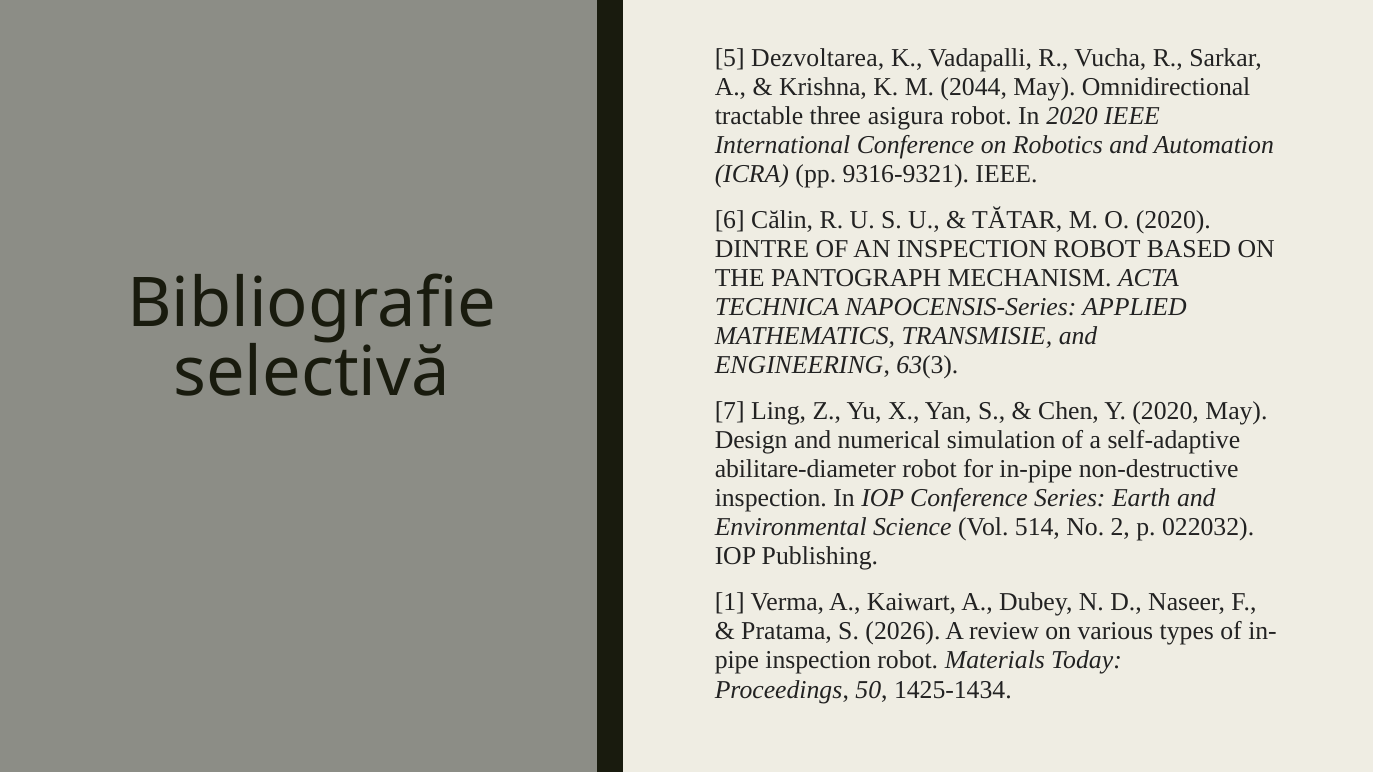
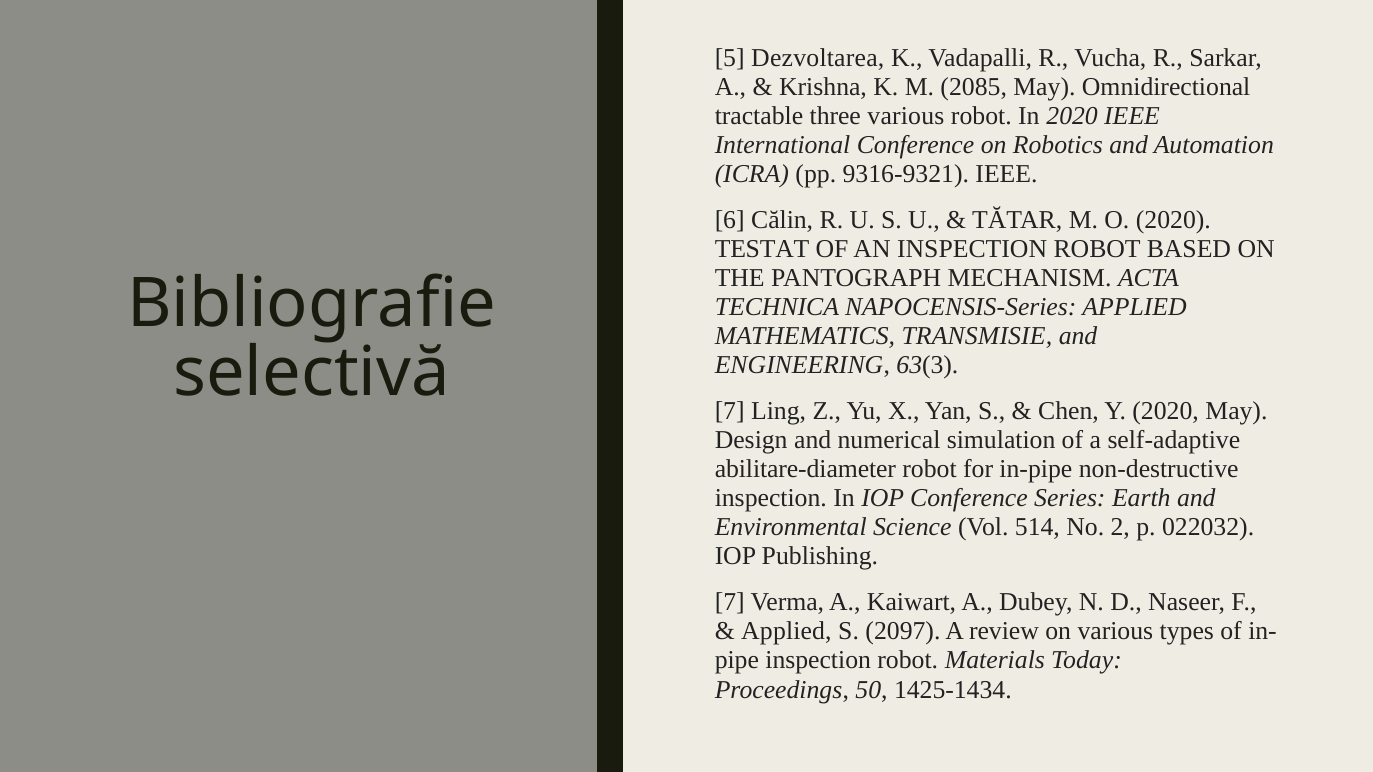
2044: 2044 -> 2085
three asigura: asigura -> various
DINTRE: DINTRE -> TESTAT
1 at (730, 603): 1 -> 7
Pratama at (787, 632): Pratama -> Applied
2026: 2026 -> 2097
